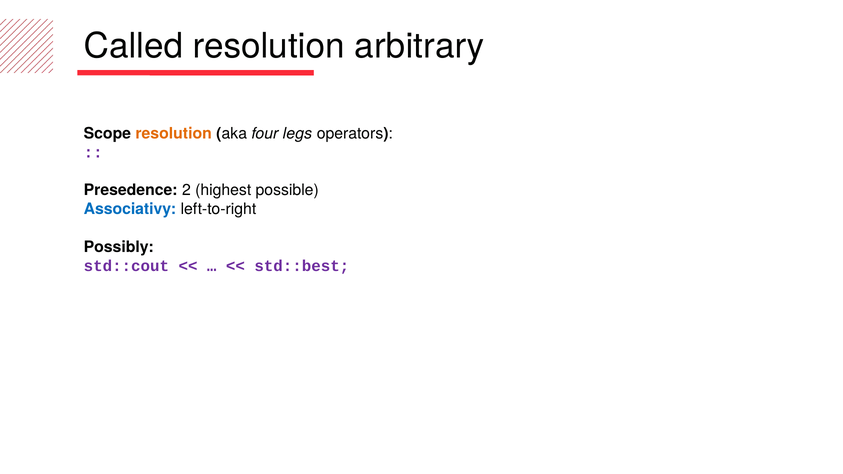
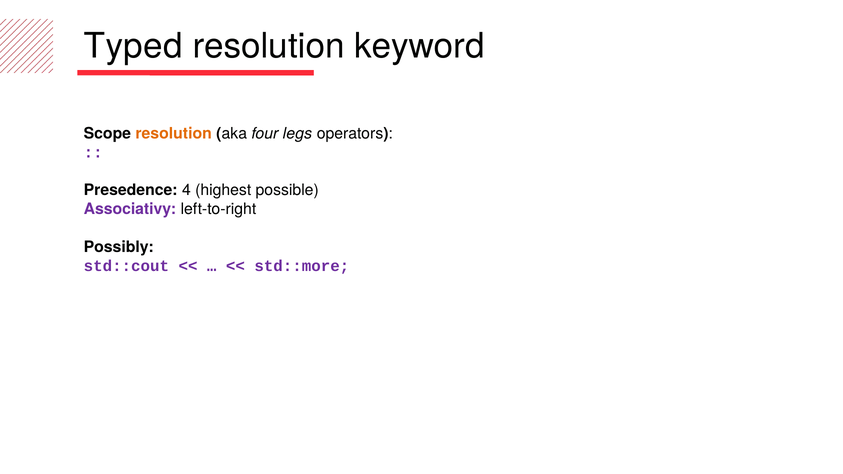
Called: Called -> Typed
arbitrary: arbitrary -> keyword
2: 2 -> 4
Associativy colour: blue -> purple
std::best: std::best -> std::more
